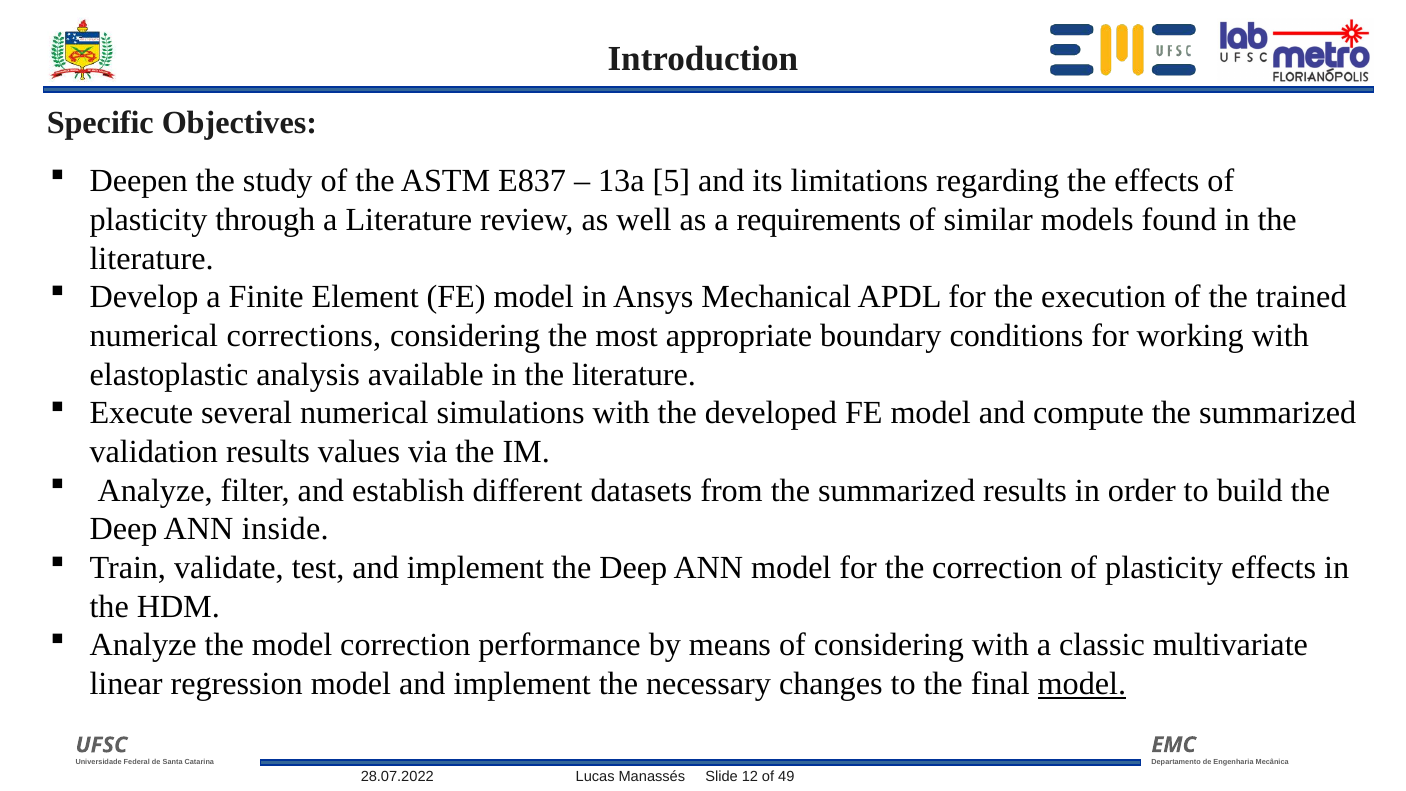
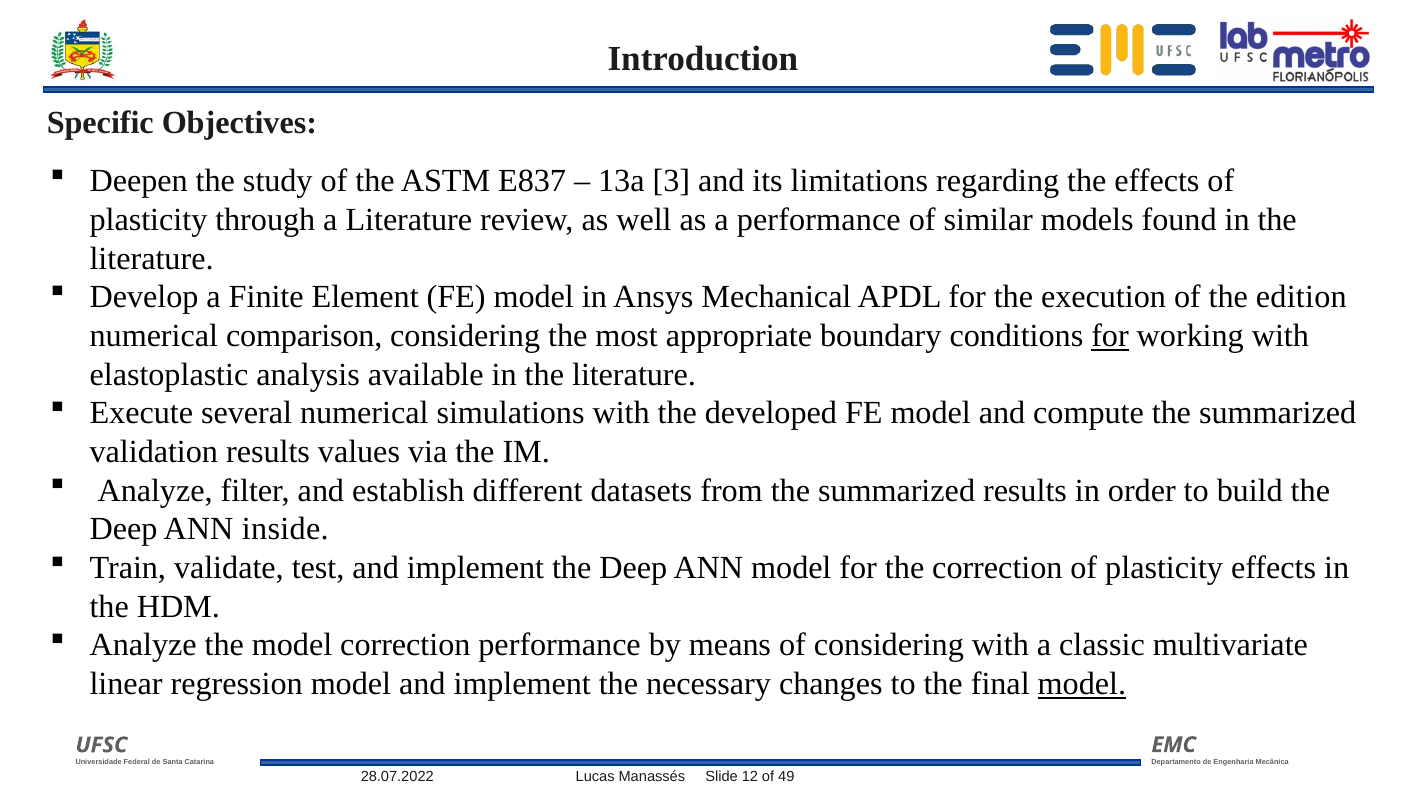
5: 5 -> 3
a requirements: requirements -> performance
trained: trained -> edition
corrections: corrections -> comparison
for at (1110, 336) underline: none -> present
